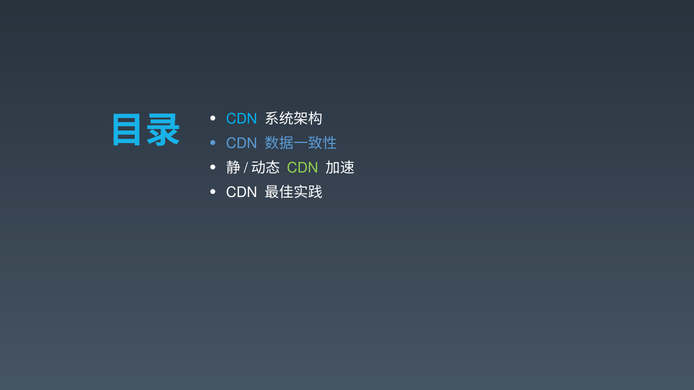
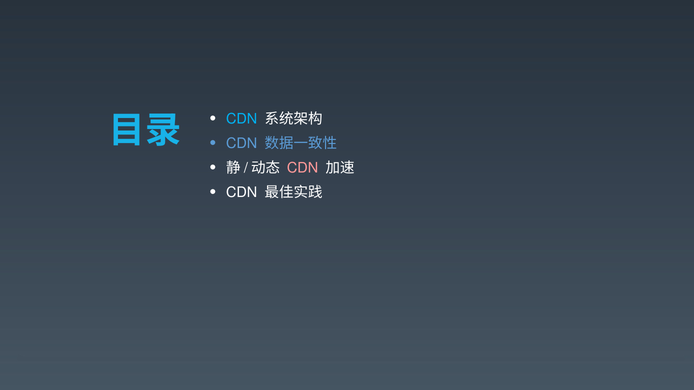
CDN at (303, 168) colour: light green -> pink
